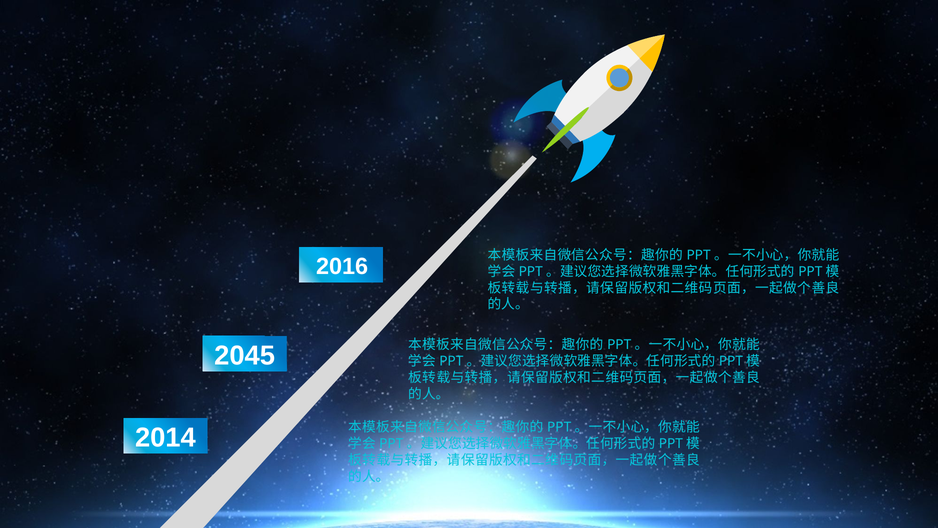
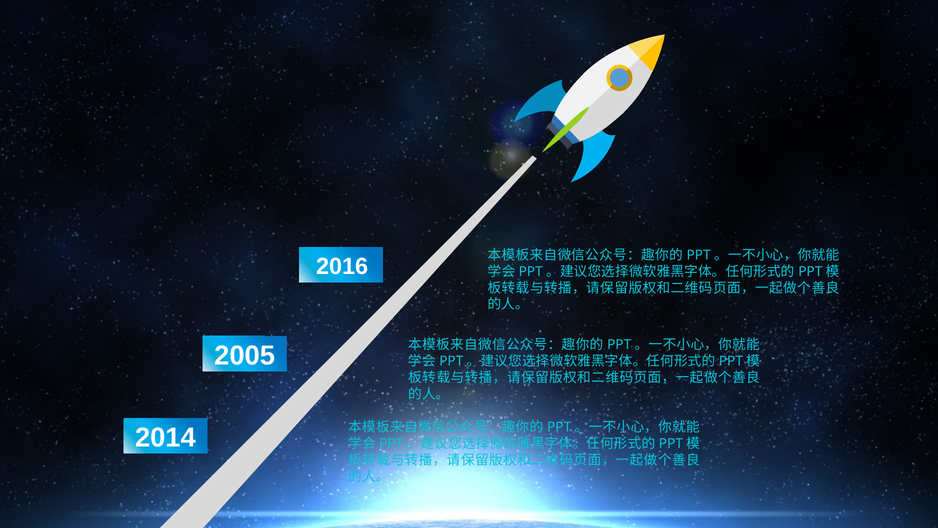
2045: 2045 -> 2005
